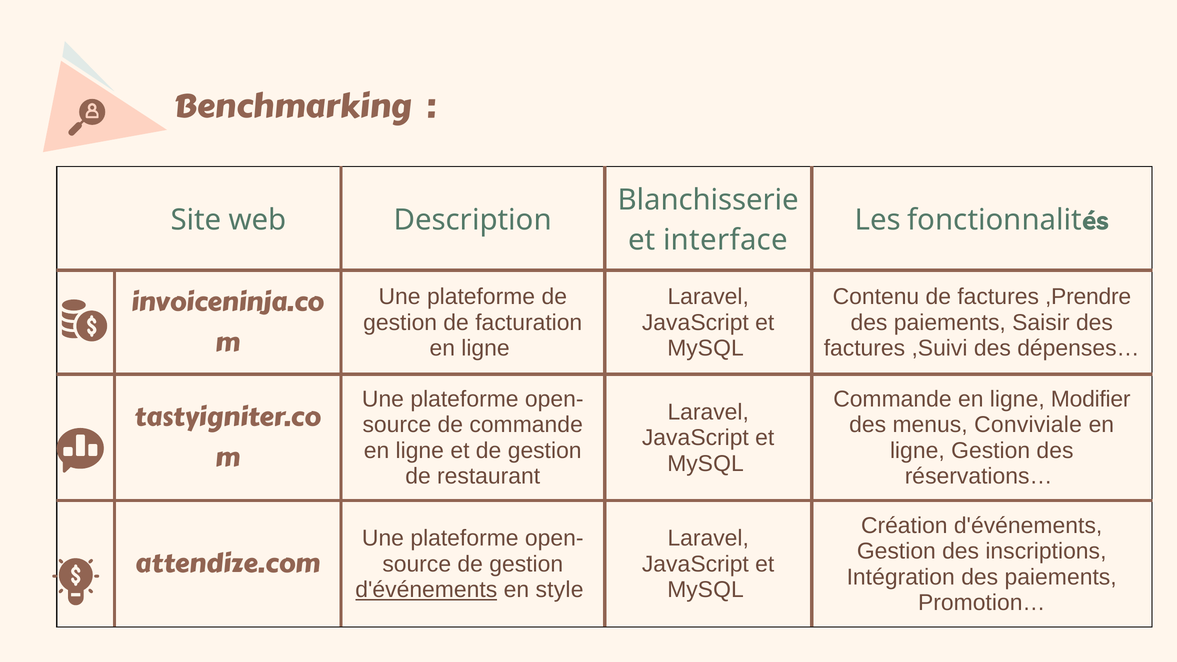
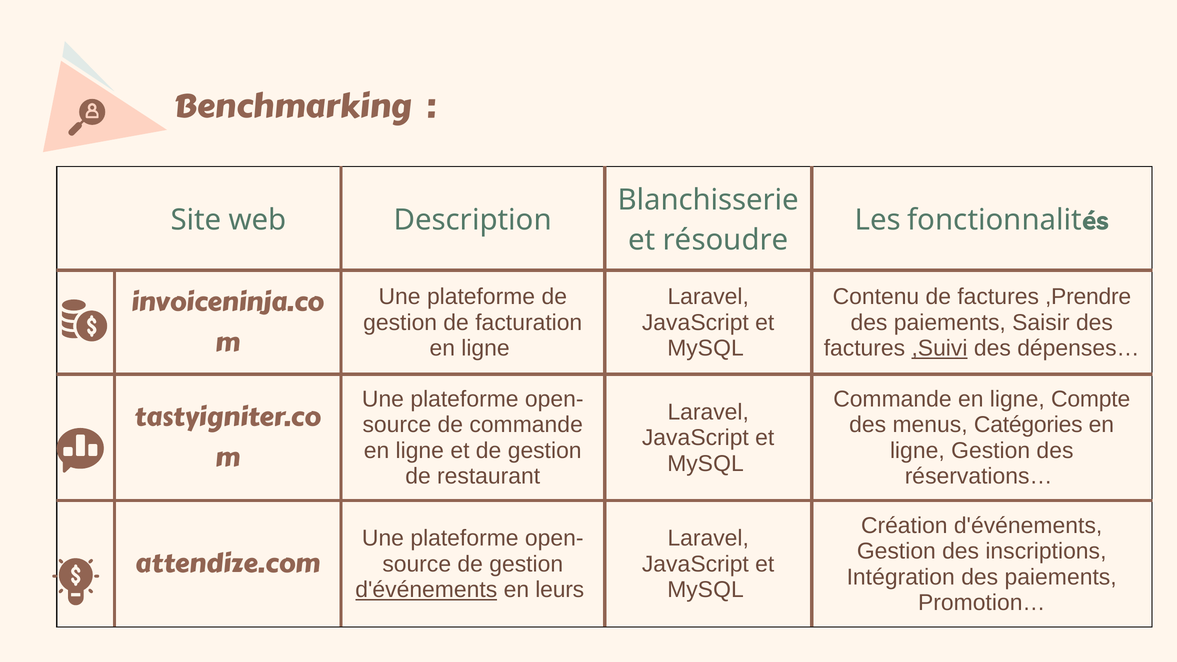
interface: interface -> résoudre
,Suivi underline: none -> present
Modifier: Modifier -> Compte
Conviviale: Conviviale -> Catégories
style: style -> leurs
